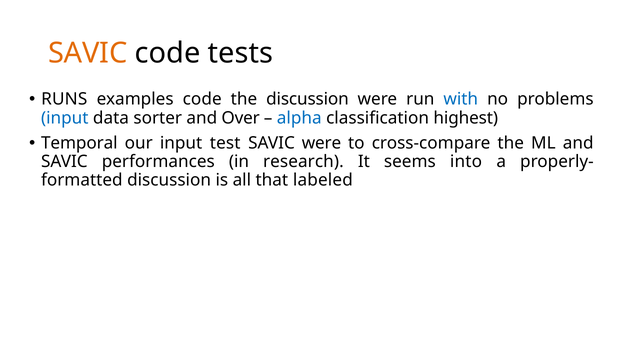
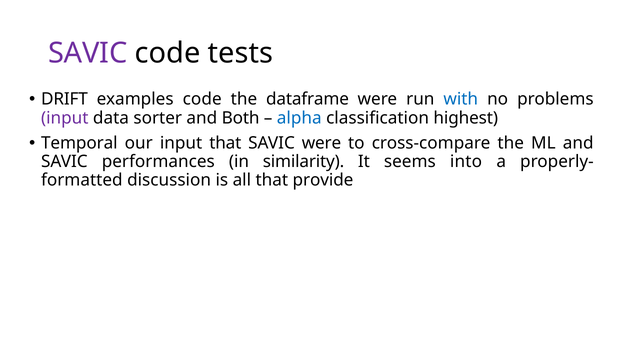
SAVIC at (88, 53) colour: orange -> purple
RUNS: RUNS -> DRIFT
the discussion: discussion -> dataframe
input at (65, 118) colour: blue -> purple
Over: Over -> Both
input test: test -> that
research: research -> similarity
labeled: labeled -> provide
